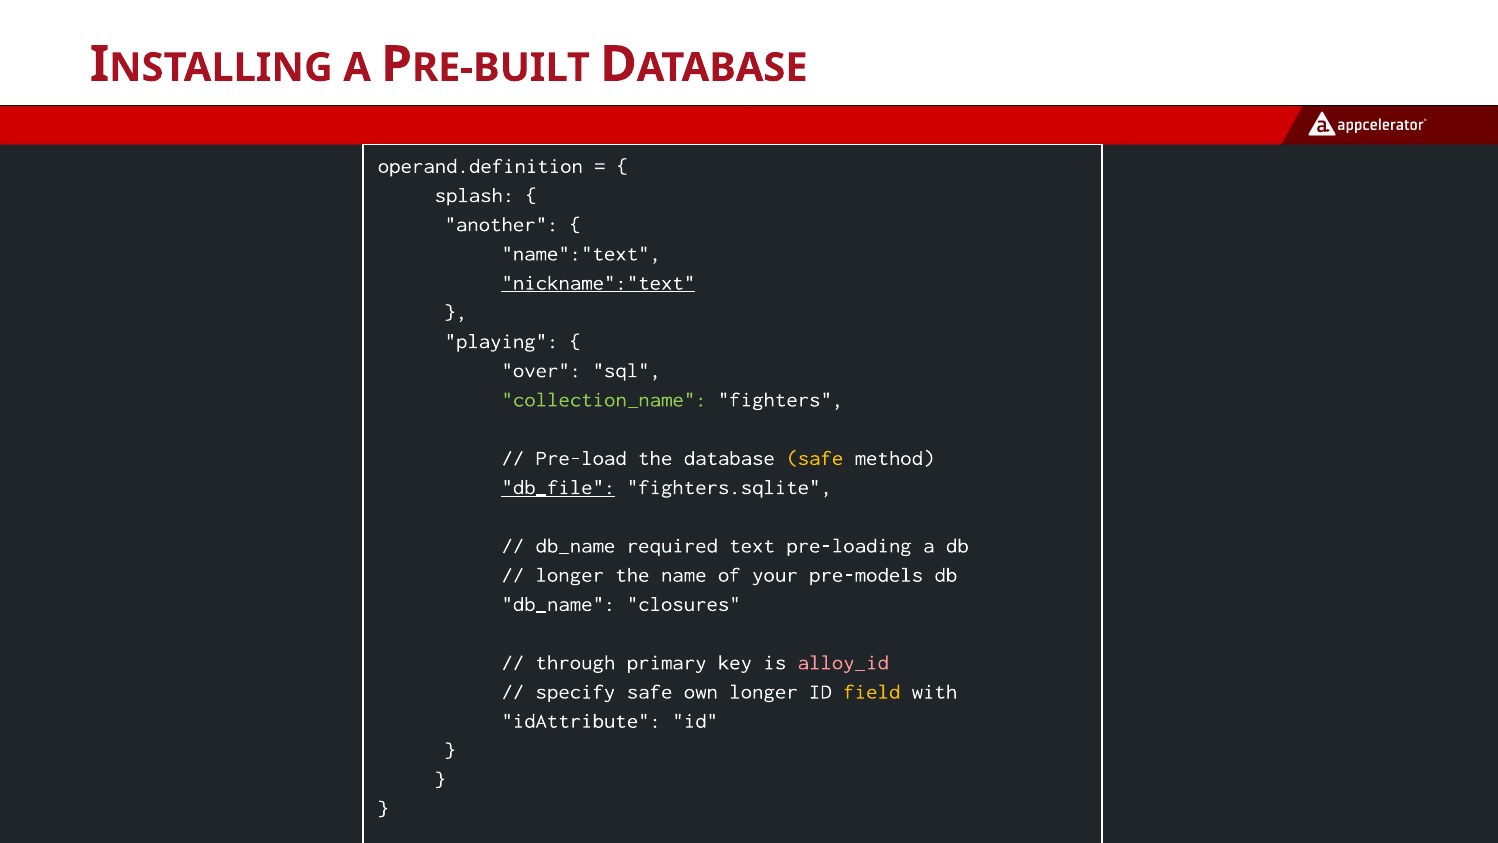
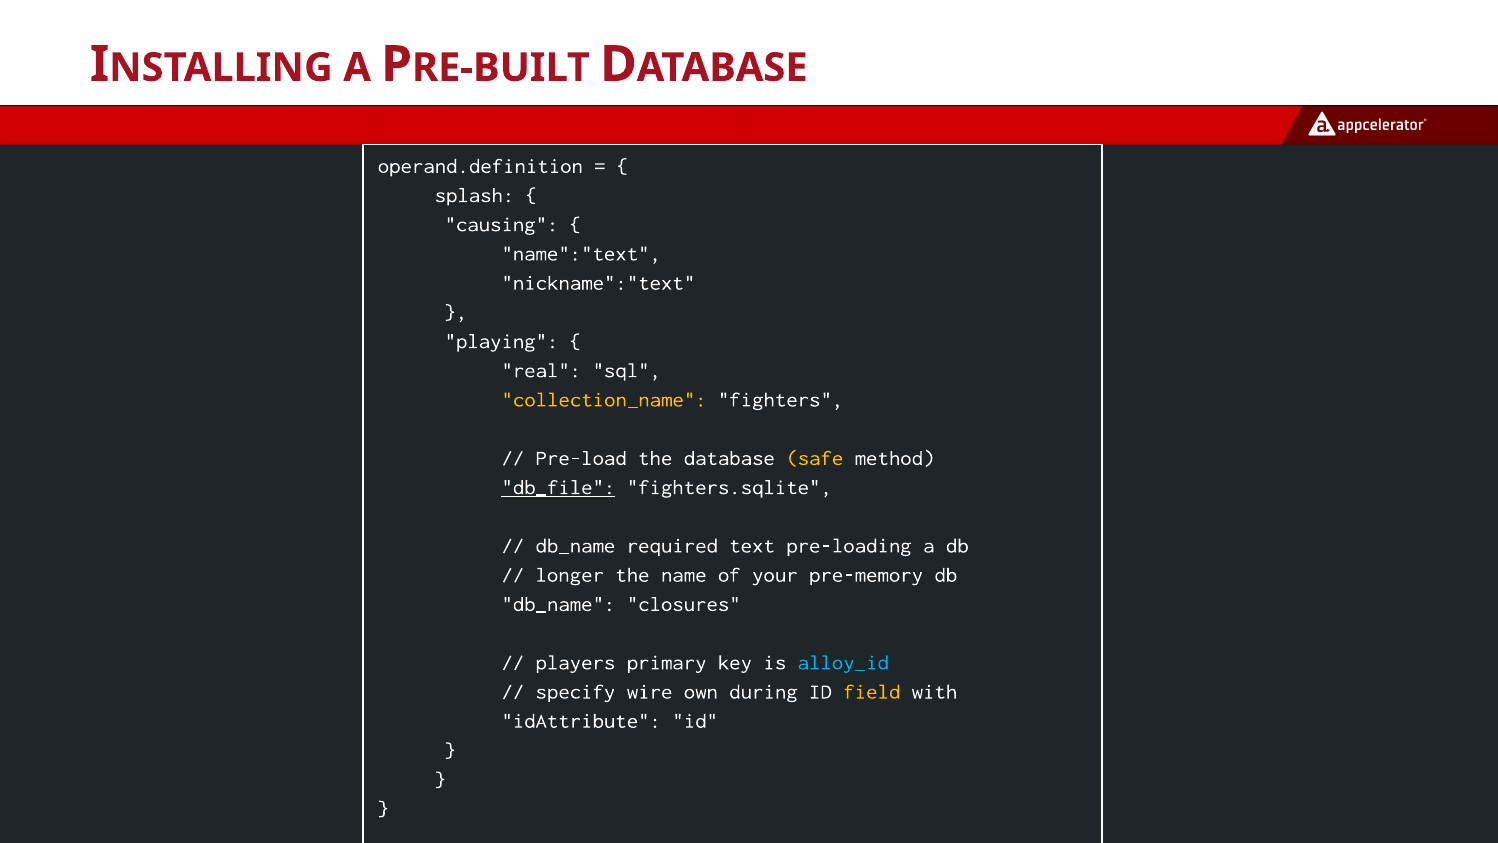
another: another -> causing
nickname":"text underline: present -> none
over: over -> real
collection_name colour: light green -> yellow
pre-models: pre-models -> pre-memory
through: through -> players
alloy_id colour: pink -> light blue
specify safe: safe -> wire
own longer: longer -> during
